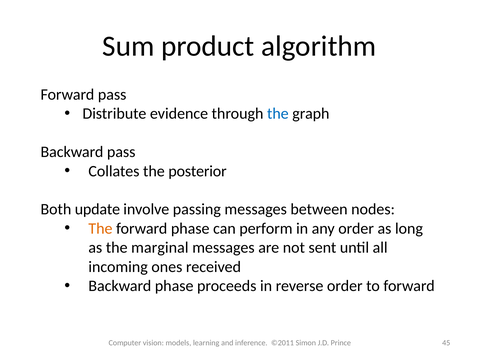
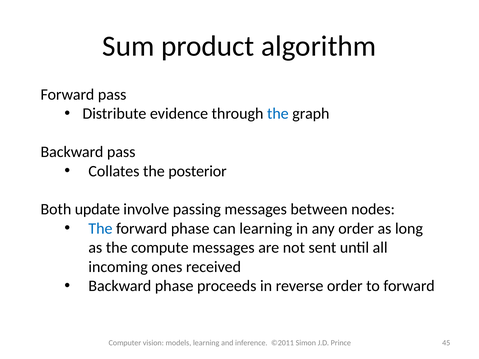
The at (100, 229) colour: orange -> blue
can perform: perform -> learning
marginal: marginal -> compute
